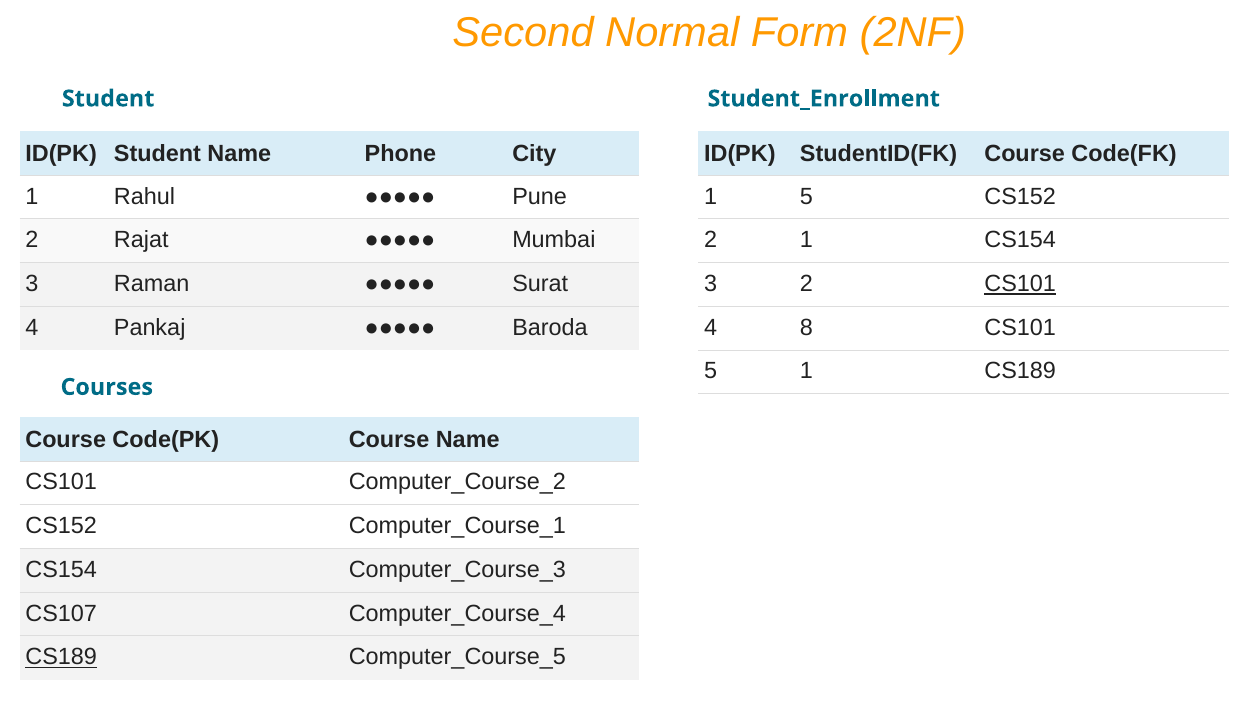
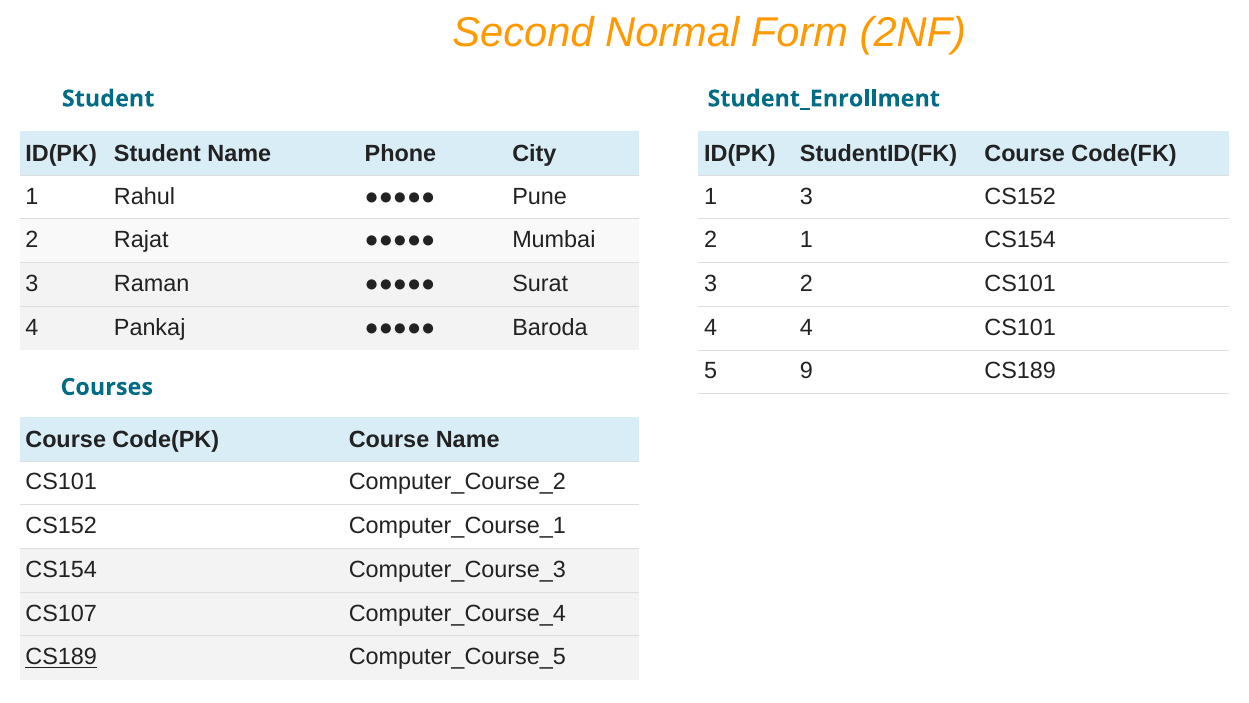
1 5: 5 -> 3
CS101 at (1020, 284) underline: present -> none
4 8: 8 -> 4
5 1: 1 -> 9
